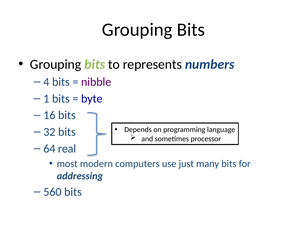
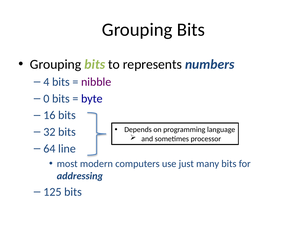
1: 1 -> 0
real: real -> line
560: 560 -> 125
